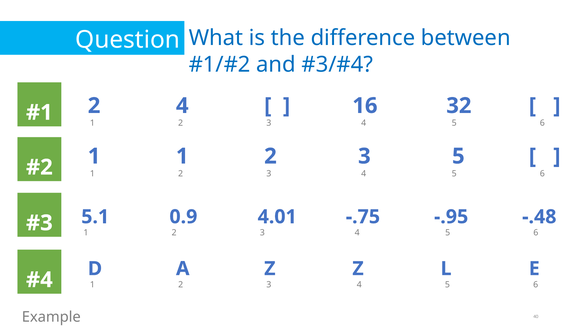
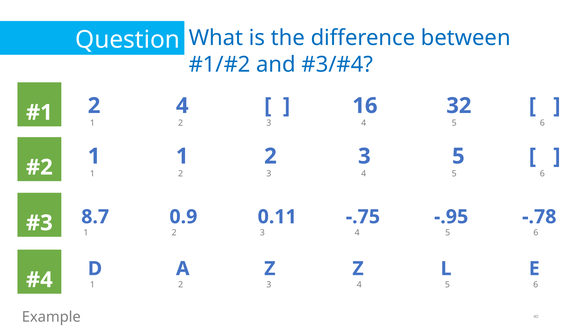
5.1: 5.1 -> 8.7
4.01: 4.01 -> 0.11
-.48: -.48 -> -.78
